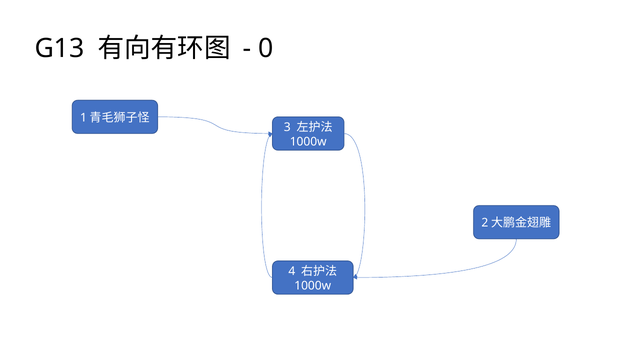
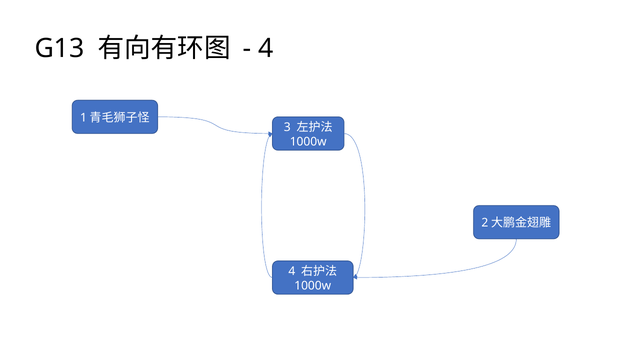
0 at (266, 48): 0 -> 4
